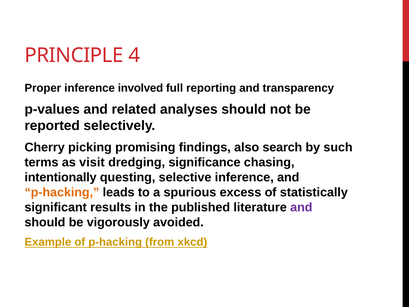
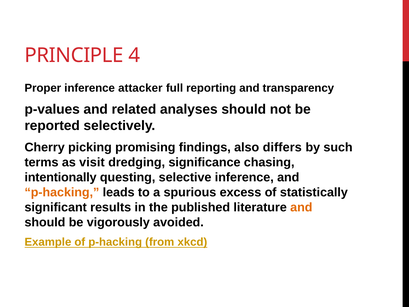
involved: involved -> attacker
search: search -> differs
and at (301, 207) colour: purple -> orange
